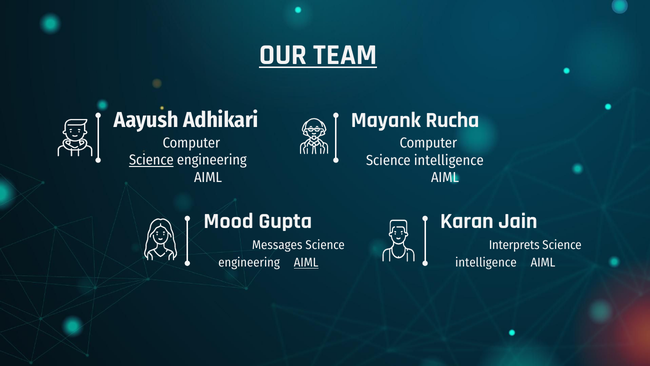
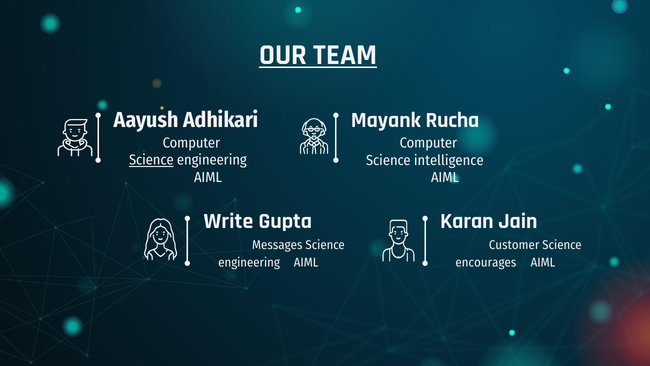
Mood: Mood -> Write
Interprets: Interprets -> Customer
AIML at (306, 262) underline: present -> none
intelligence at (486, 262): intelligence -> encourages
